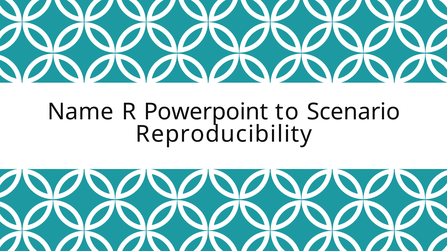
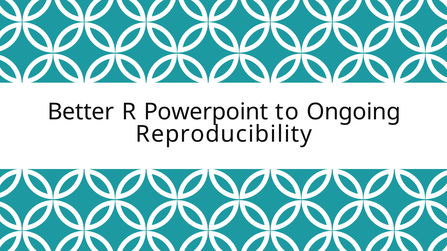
Name: Name -> Better
Scenario: Scenario -> Ongoing
